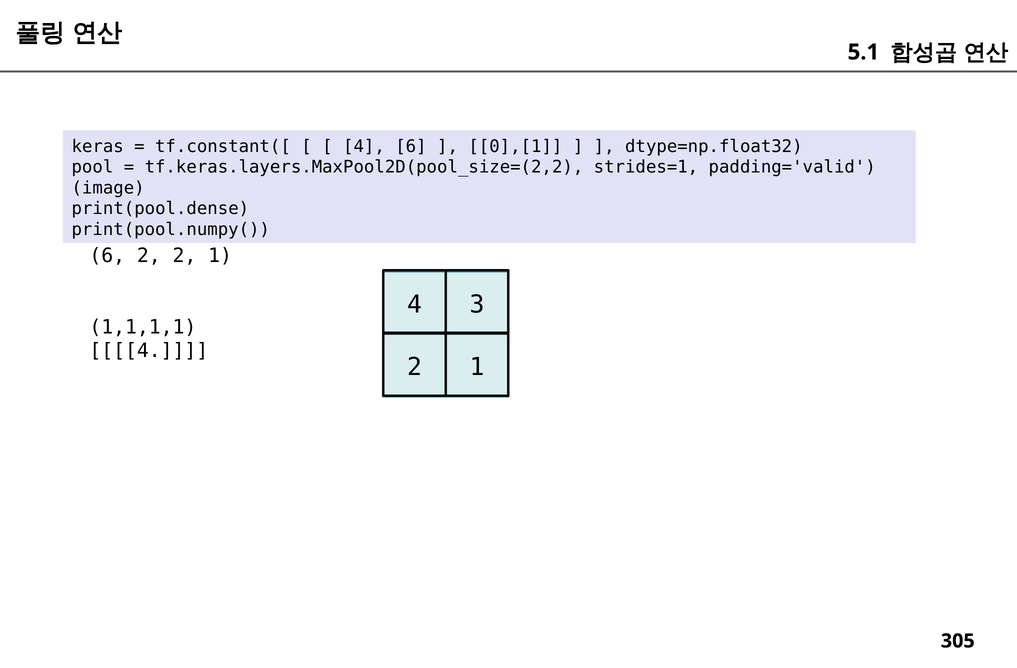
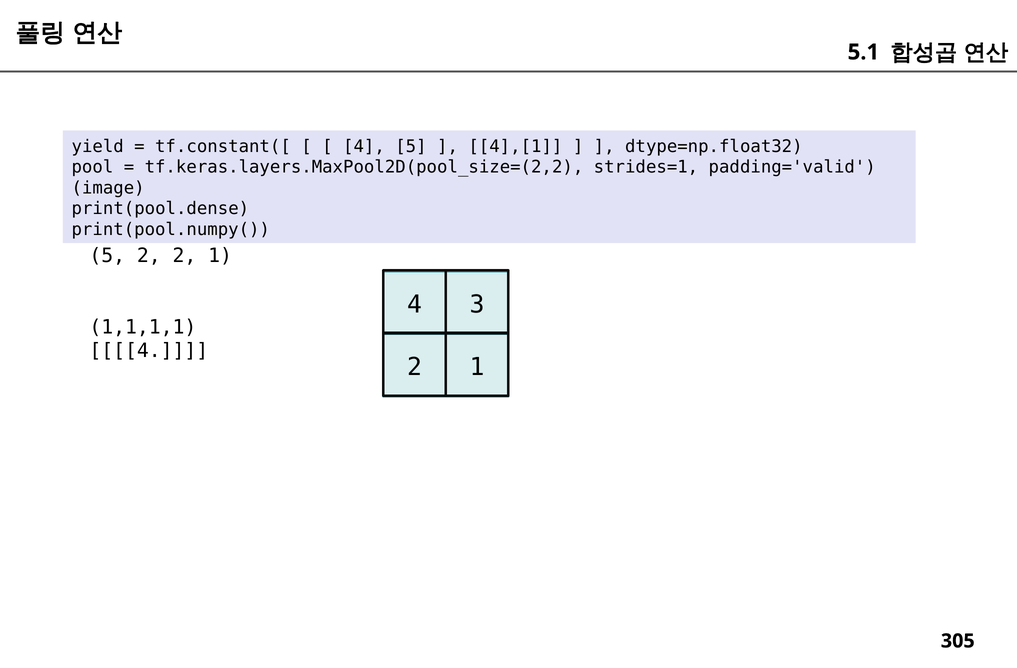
keras: keras -> yield
4 6: 6 -> 5
0],[1: 0],[1 -> 4],[1
6 at (107, 256): 6 -> 5
